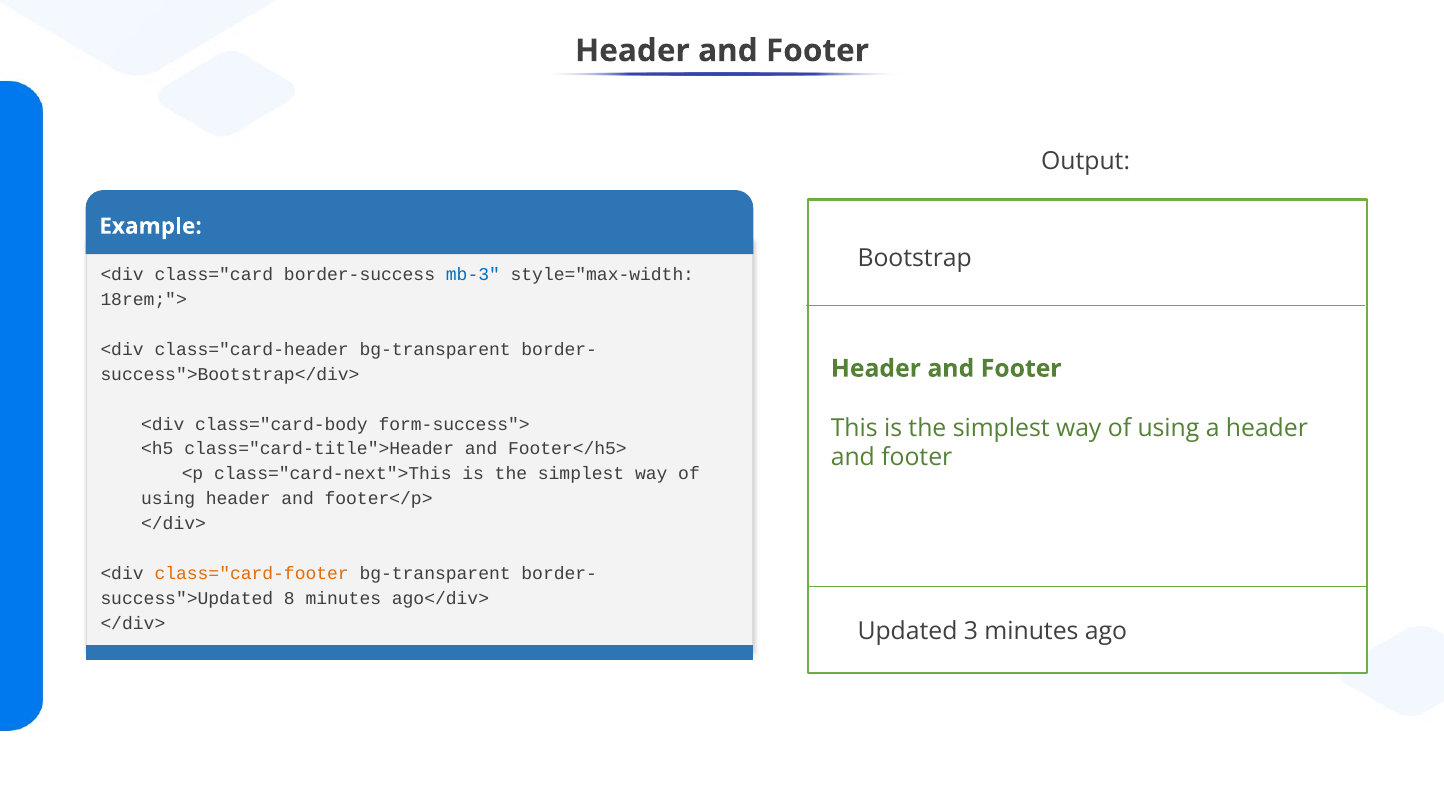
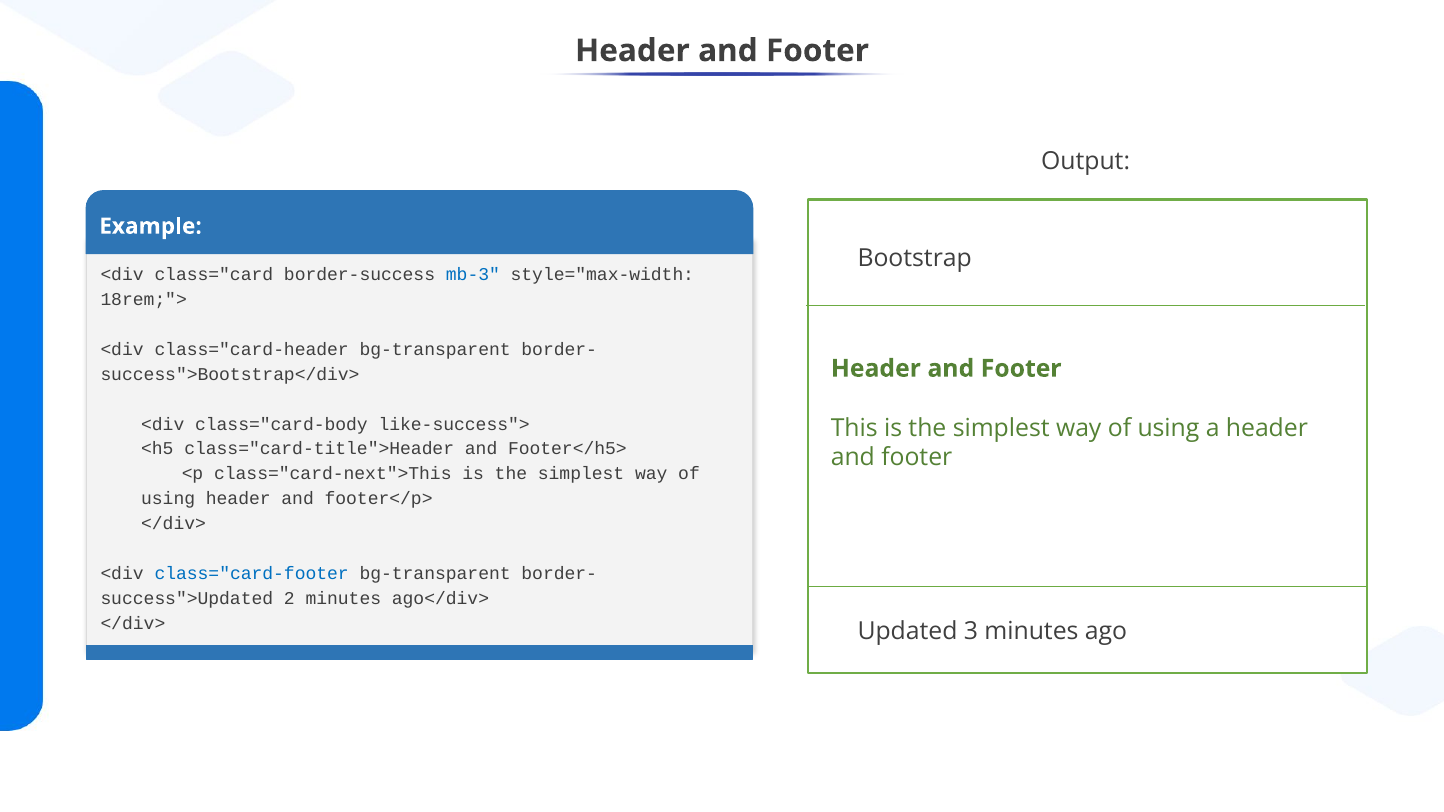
form-success">: form-success"> -> like-success">
class="card-footer colour: orange -> blue
8: 8 -> 2
